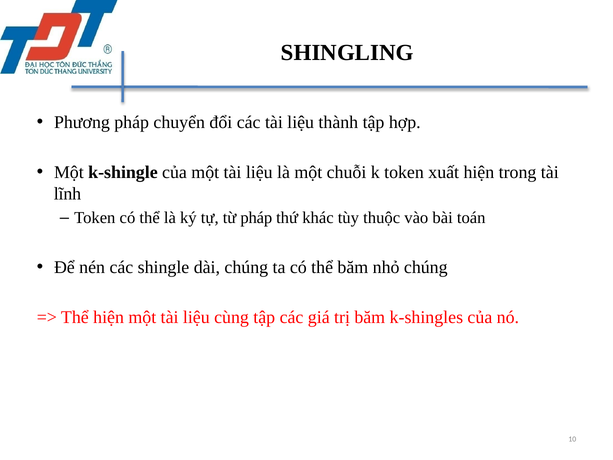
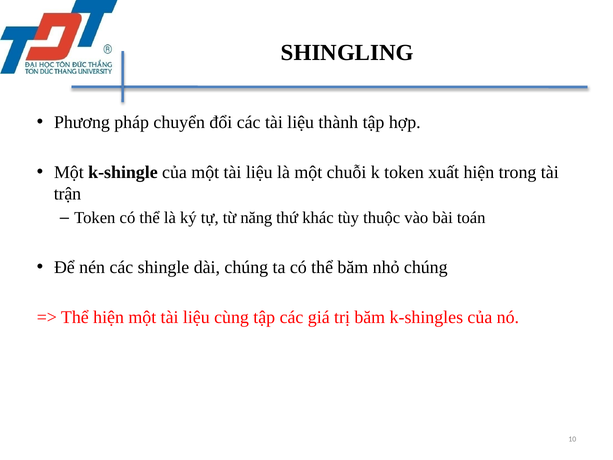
lĩnh: lĩnh -> trận
từ pháp: pháp -> năng
